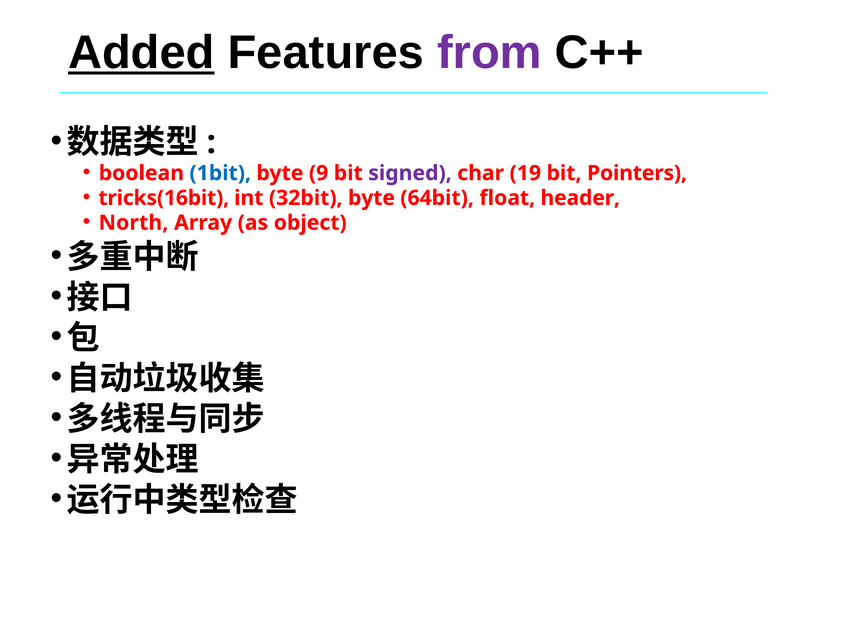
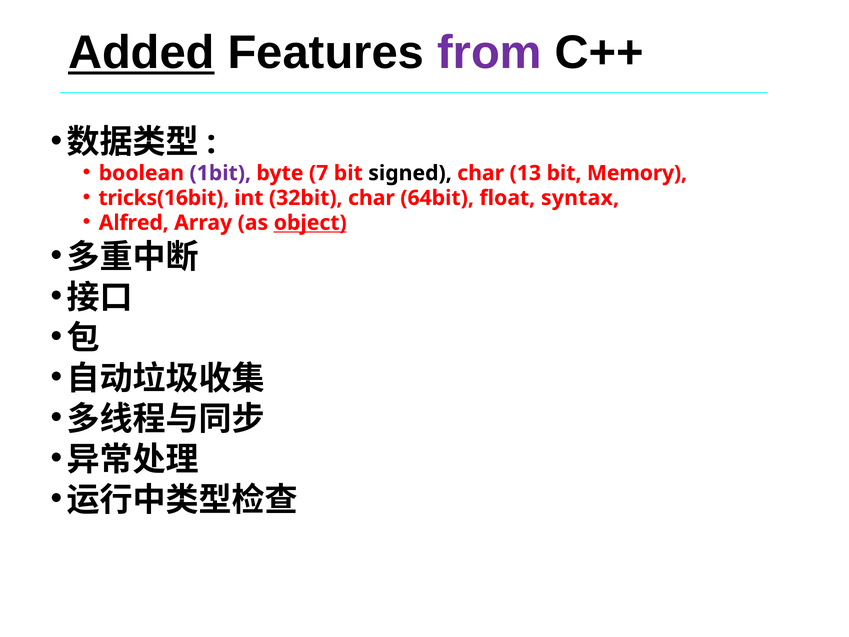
1bit colour: blue -> purple
9: 9 -> 7
signed colour: purple -> black
19: 19 -> 13
Pointers: Pointers -> Memory
32bit byte: byte -> char
header: header -> syntax
North: North -> Alfred
object underline: none -> present
